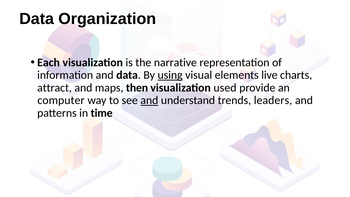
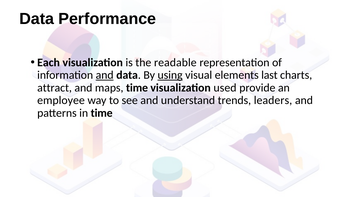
Organization: Organization -> Performance
narrative: narrative -> readable
and at (105, 75) underline: none -> present
live: live -> last
maps then: then -> time
computer: computer -> employee
and at (149, 100) underline: present -> none
